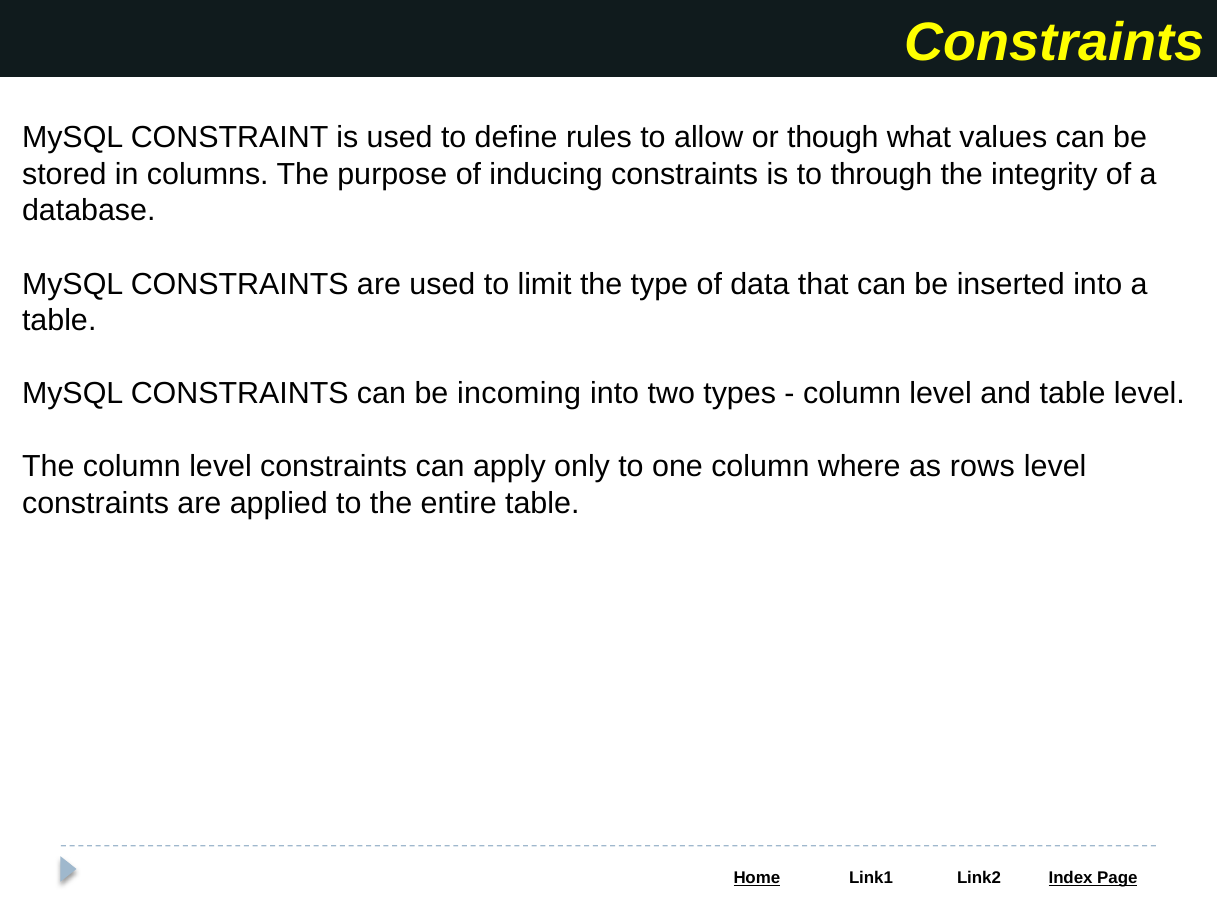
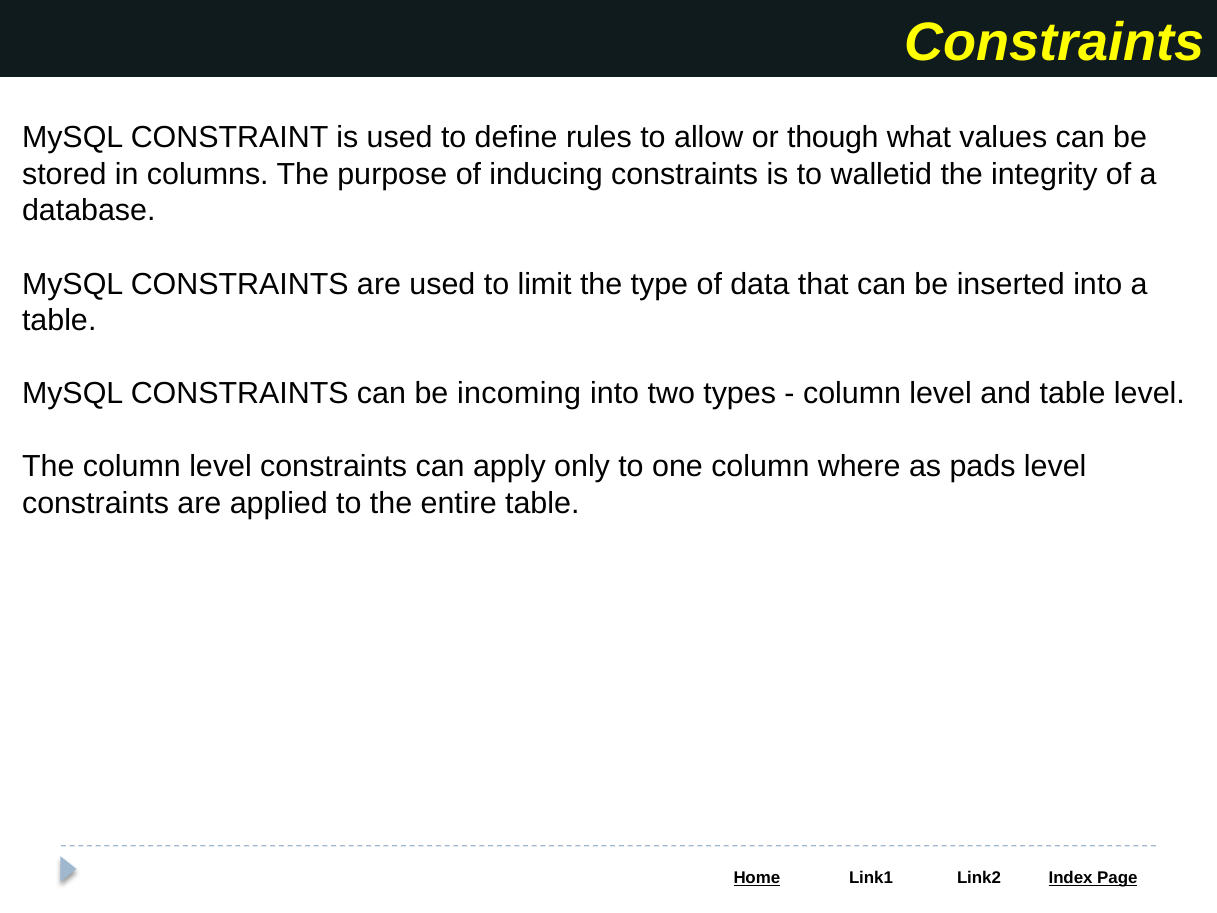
through: through -> walletid
rows: rows -> pads
